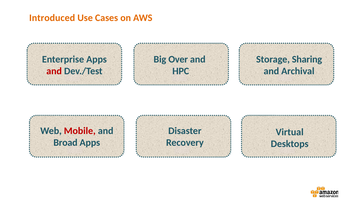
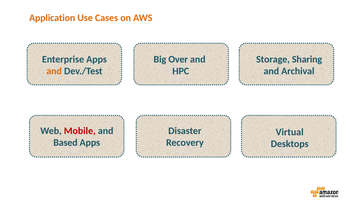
Introduced: Introduced -> Application
and at (54, 71) colour: red -> orange
Broad: Broad -> Based
